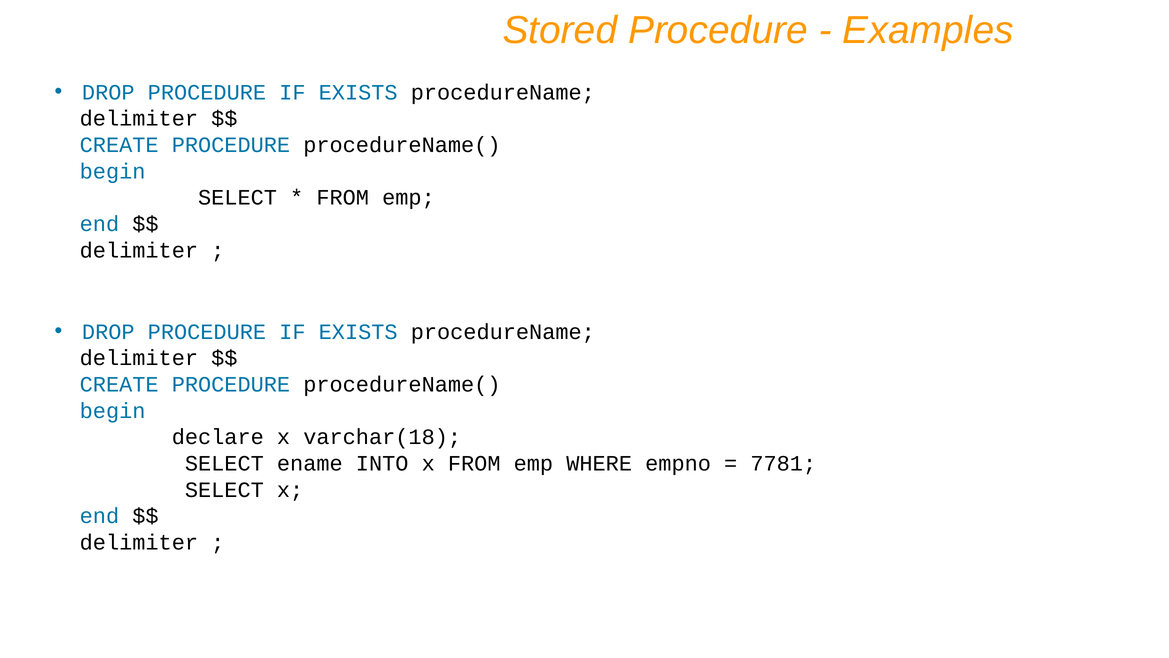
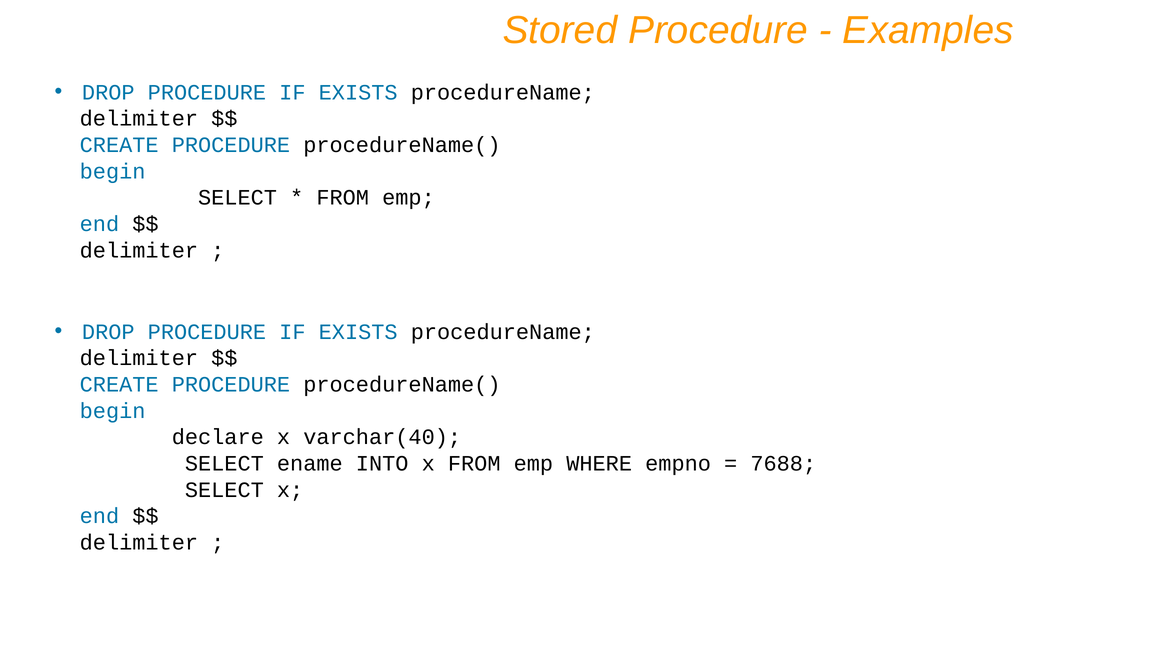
varchar(18: varchar(18 -> varchar(40
7781: 7781 -> 7688
